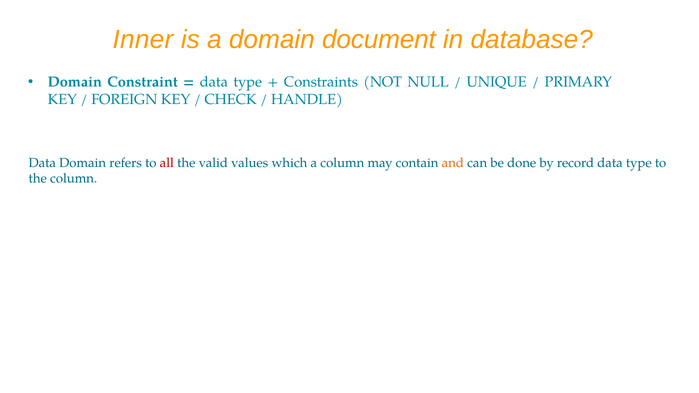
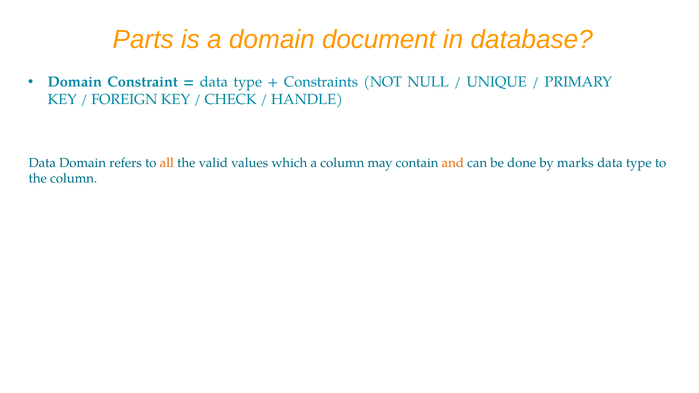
Inner: Inner -> Parts
all colour: red -> orange
record: record -> marks
